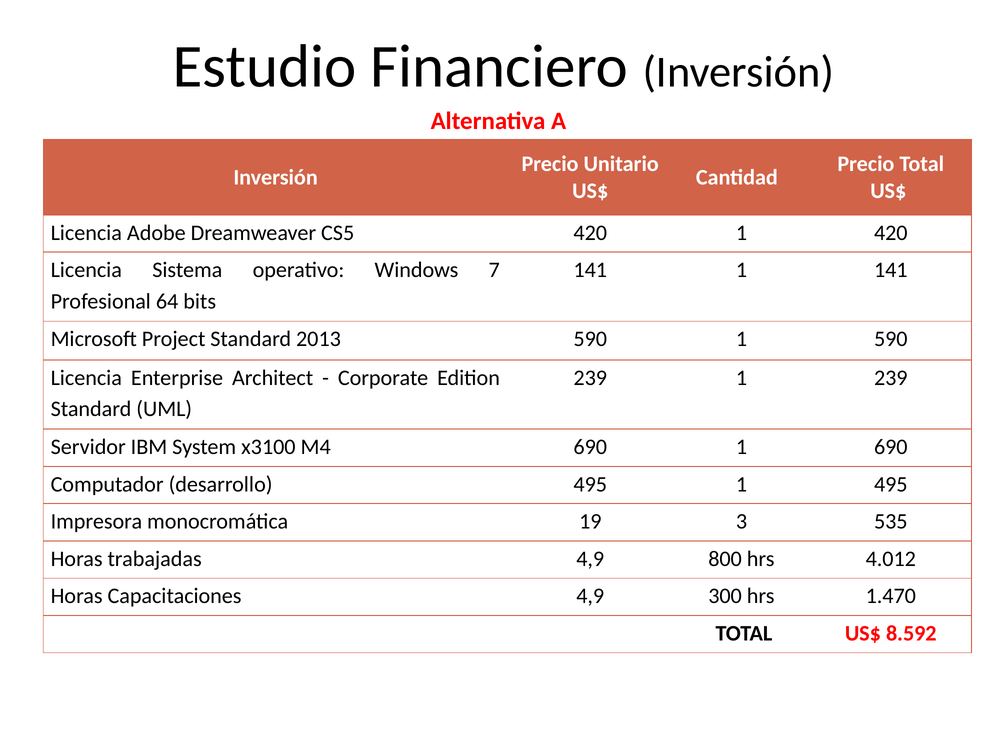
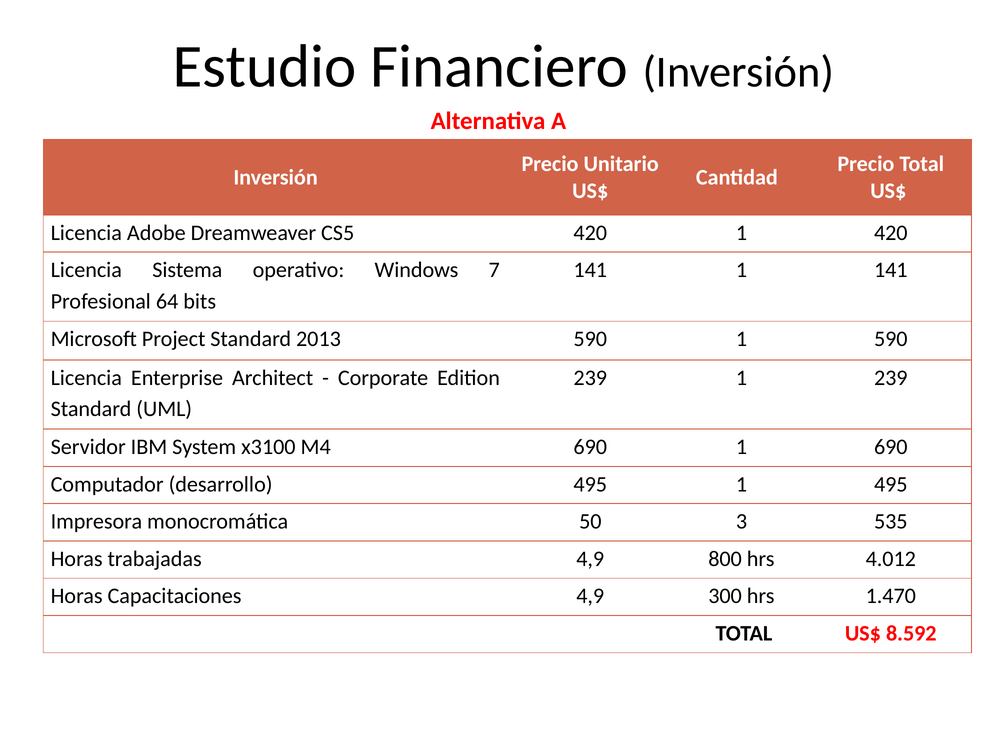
19: 19 -> 50
